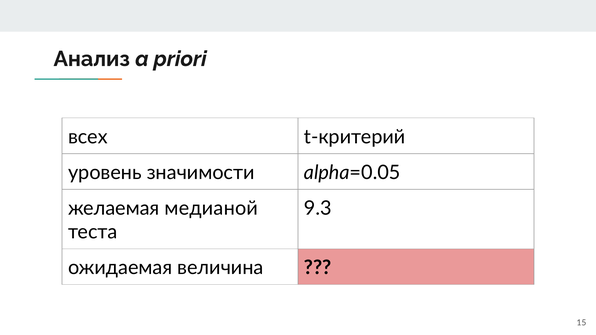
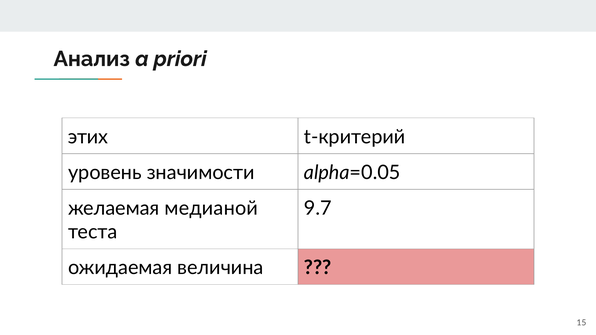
всех: всех -> этих
9.3: 9.3 -> 9.7
